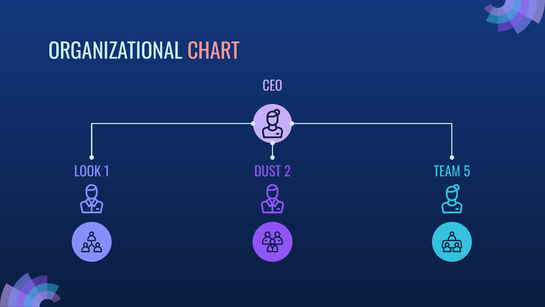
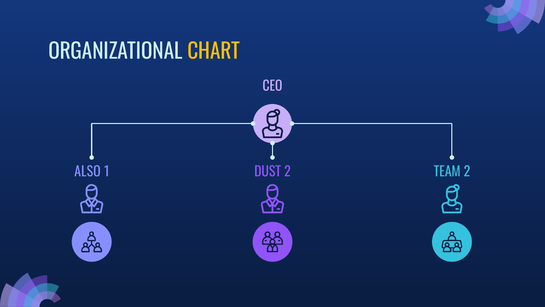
CHART colour: pink -> yellow
LOOK: LOOK -> ALSO
TEAM 5: 5 -> 2
